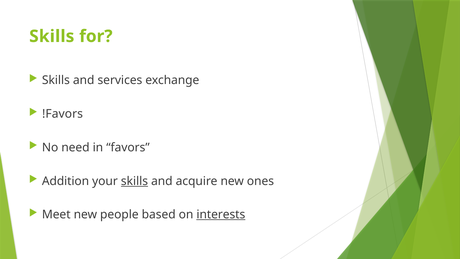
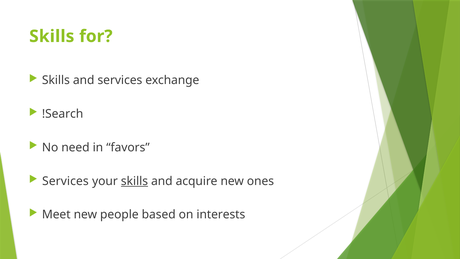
!Favors: !Favors -> !Search
Addition at (66, 181): Addition -> Services
interests underline: present -> none
